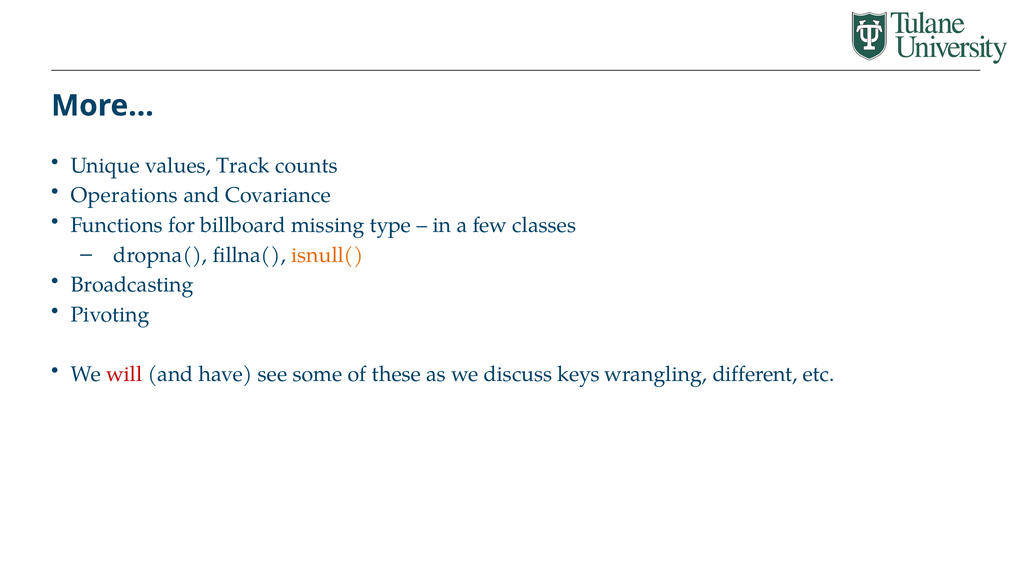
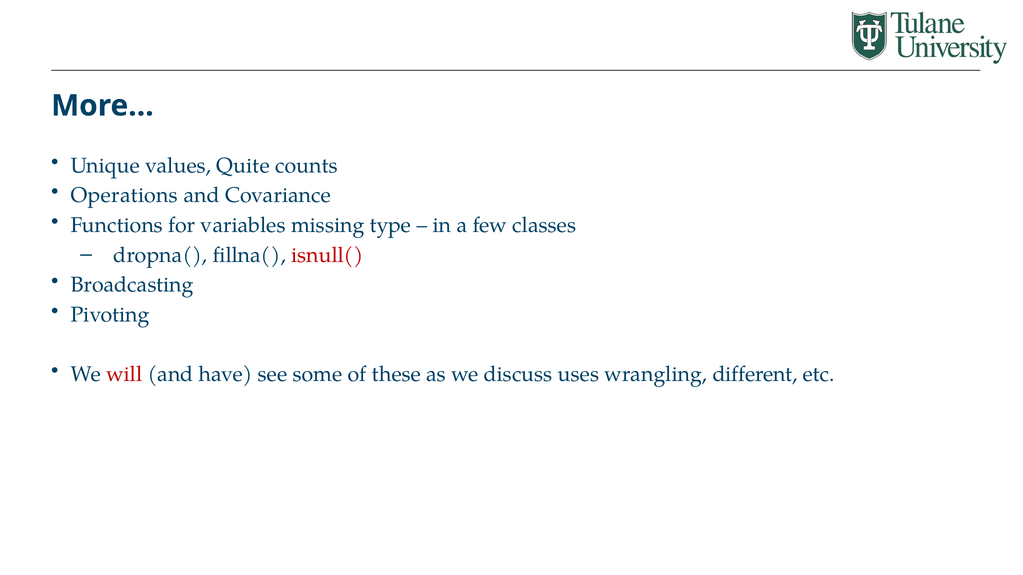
Track: Track -> Quite
billboard: billboard -> variables
isnull( colour: orange -> red
keys: keys -> uses
